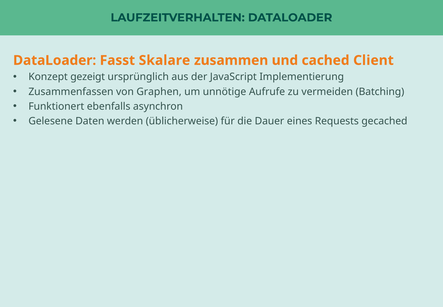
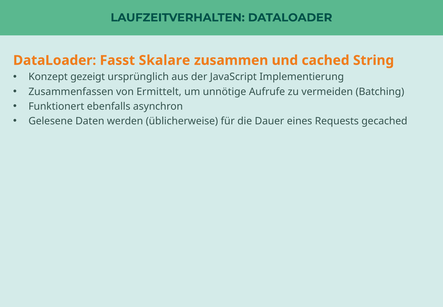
Client: Client -> String
Graphen: Graphen -> Ermittelt
